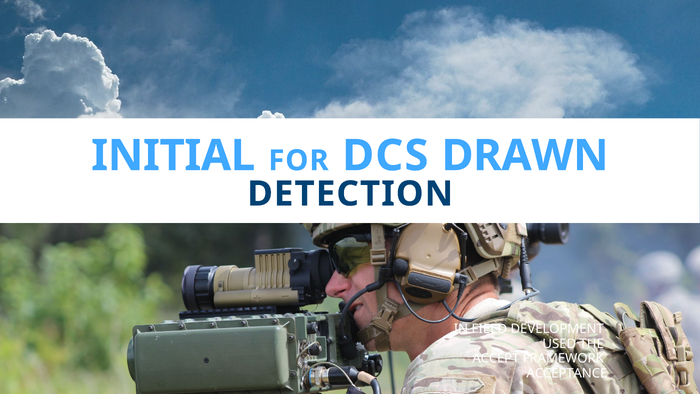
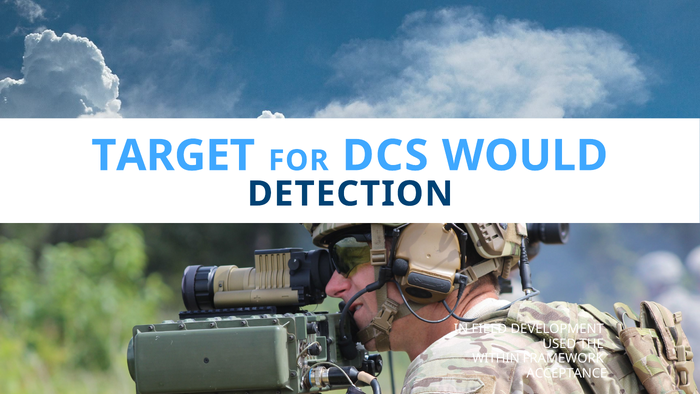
INITIAL: INITIAL -> TARGET
DRAWN: DRAWN -> WOULD
ACCEPT: ACCEPT -> WITHIN
